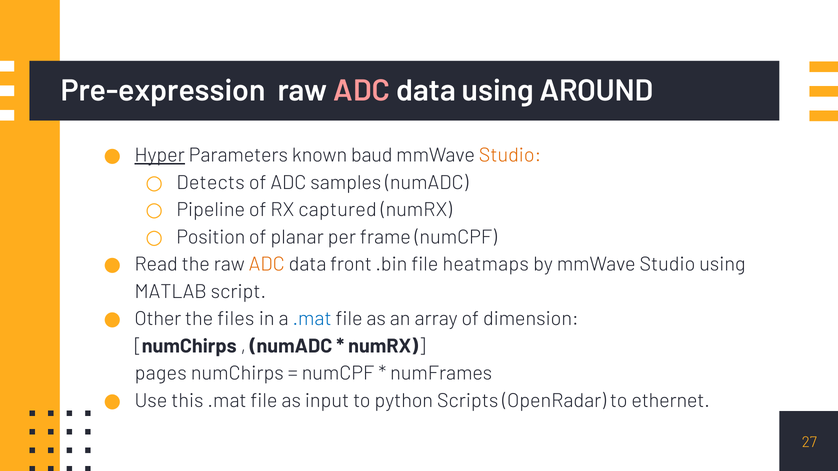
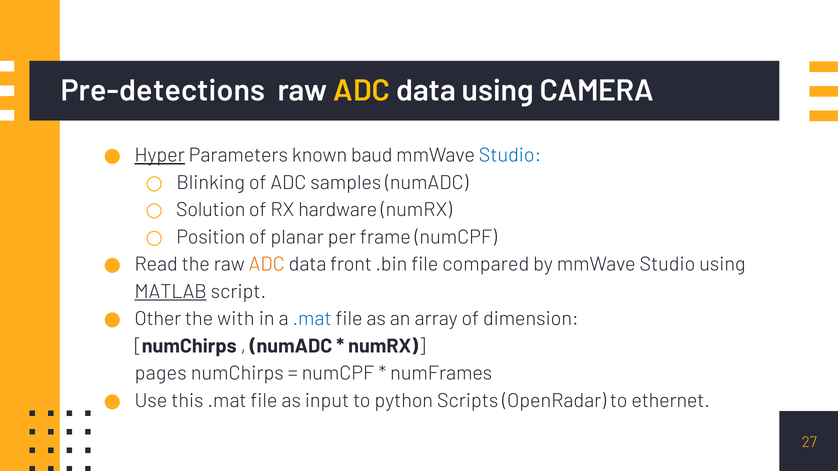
Pre-expression: Pre-expression -> Pre-detections
ADC at (362, 91) colour: pink -> yellow
AROUND: AROUND -> CAMERA
Studio at (510, 155) colour: orange -> blue
Detects: Detects -> Blinking
Pipeline: Pipeline -> Solution
captured: captured -> hardware
heatmaps: heatmaps -> compared
MATLAB underline: none -> present
files: files -> with
